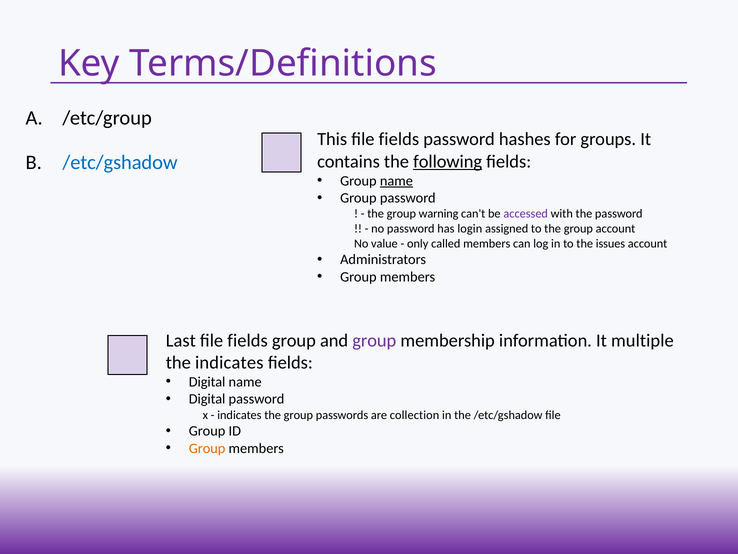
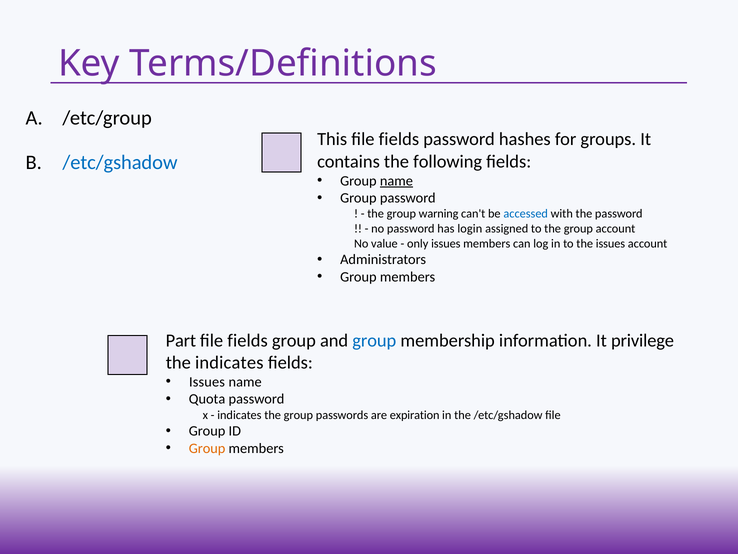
following underline: present -> none
accessed colour: purple -> blue
only called: called -> issues
Last: Last -> Part
group at (374, 340) colour: purple -> blue
multiple: multiple -> privilege
Digital at (207, 382): Digital -> Issues
Digital at (207, 399): Digital -> Quota
collection: collection -> expiration
